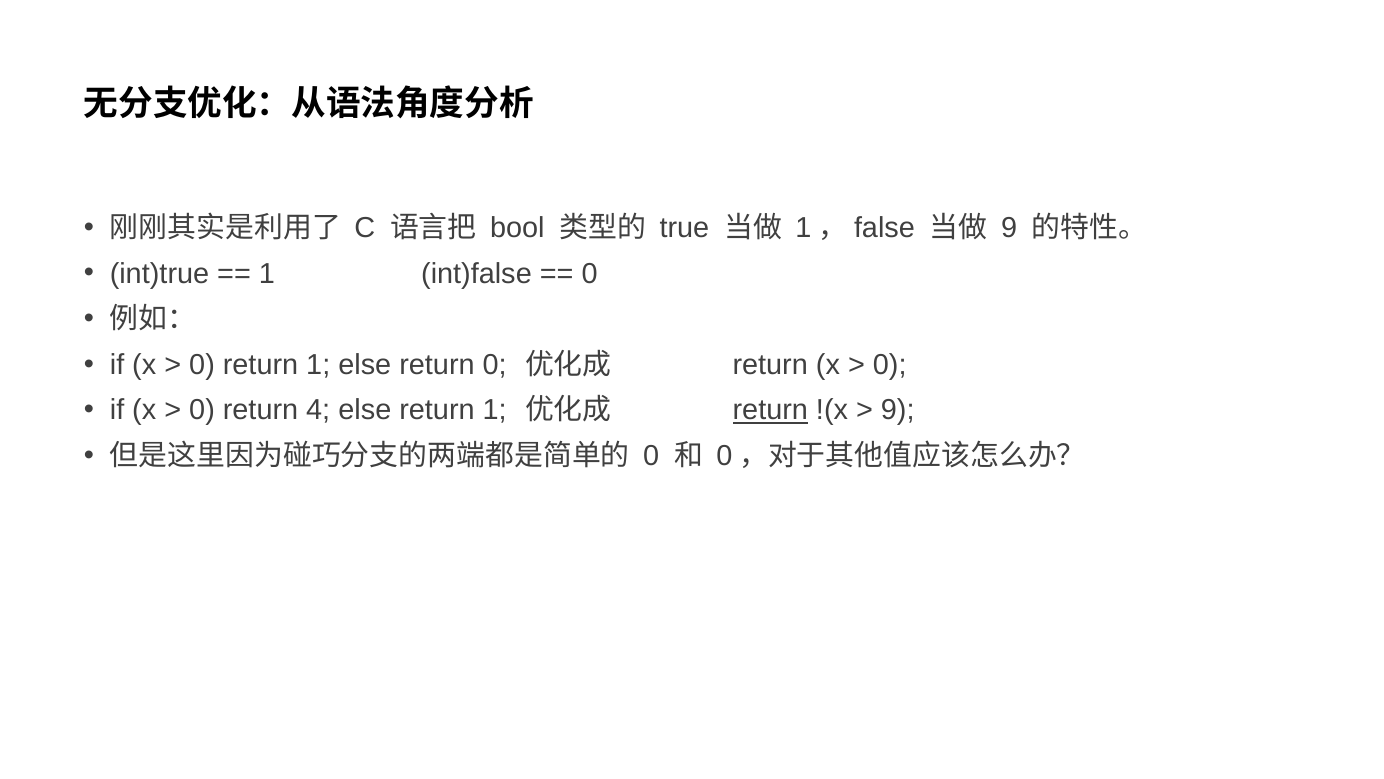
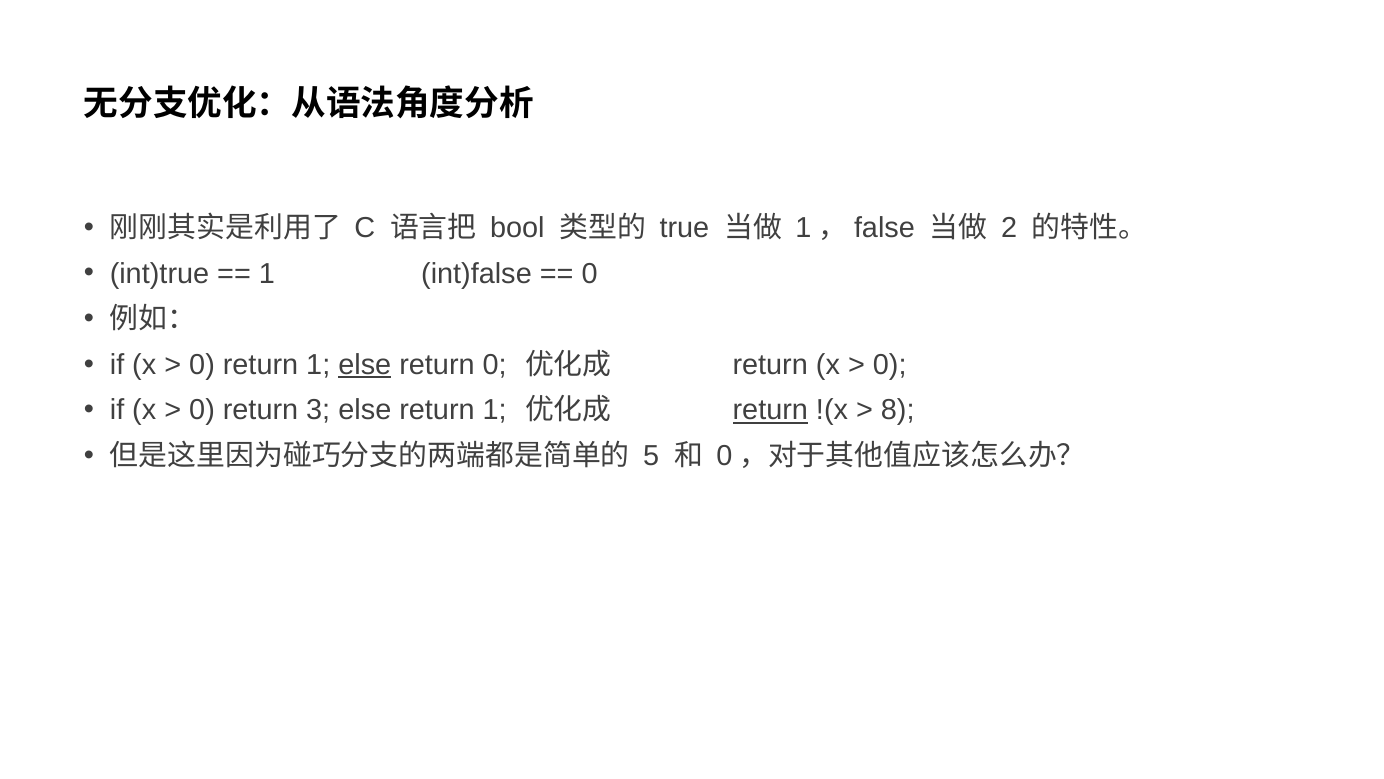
9 at (1009, 228): 9 -> 2
else at (365, 365) underline: none -> present
4: 4 -> 3
9 at (898, 410): 9 -> 8
0 at (651, 456): 0 -> 5
